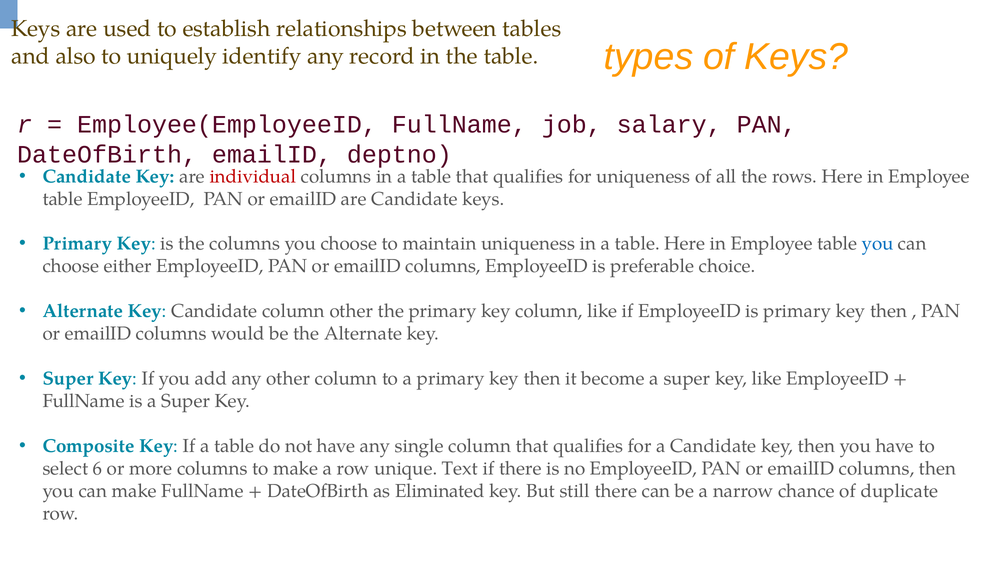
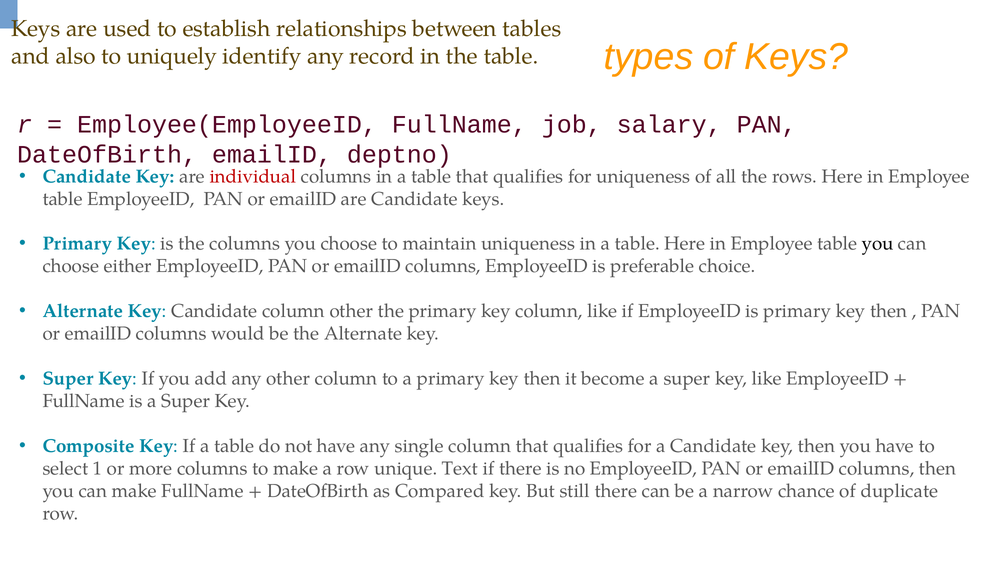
you at (878, 244) colour: blue -> black
6: 6 -> 1
Eliminated: Eliminated -> Compared
